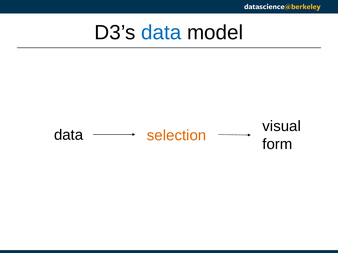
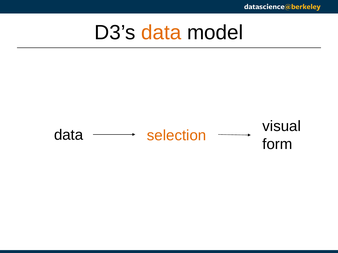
data at (161, 33) colour: blue -> orange
